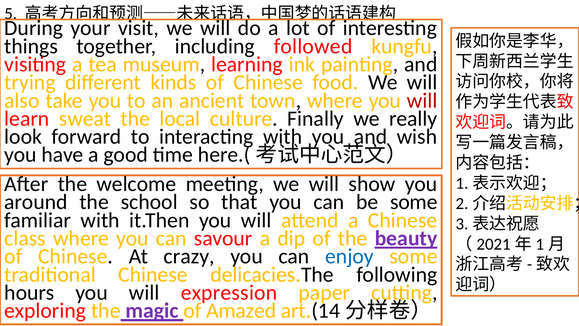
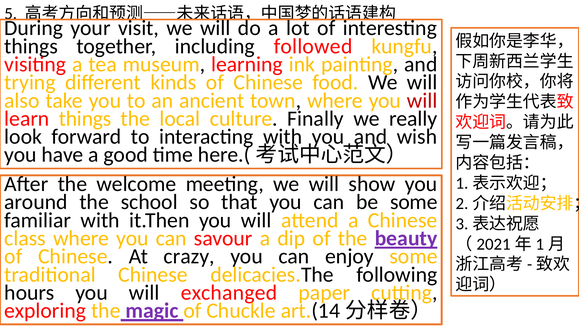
learn sweat: sweat -> things
enjoy colour: blue -> black
expression: expression -> exchanged
Amazed: Amazed -> Chuckle
